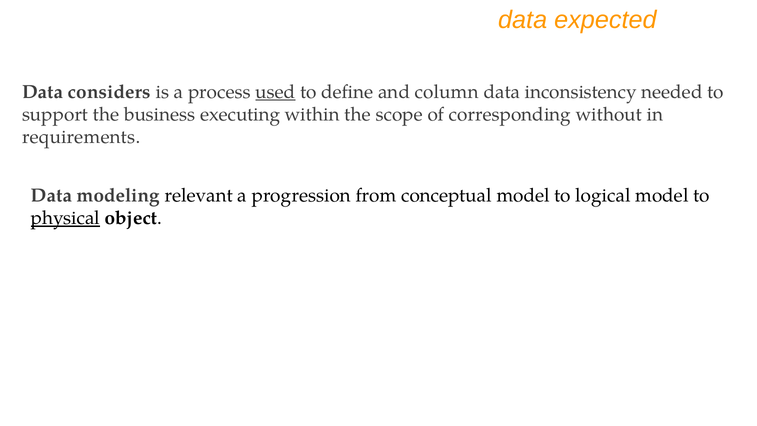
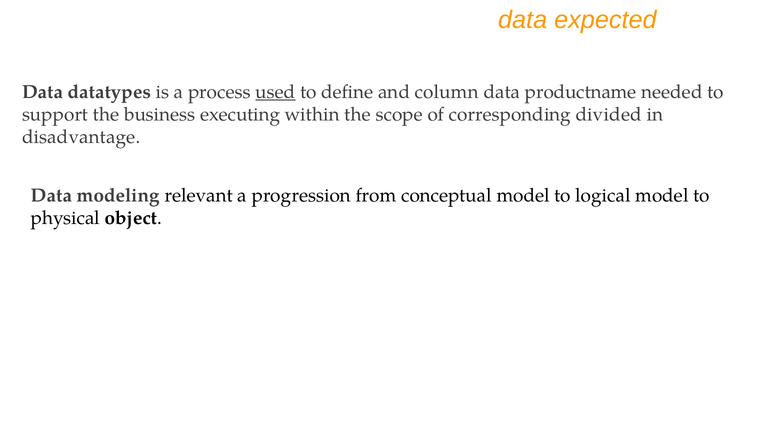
considers: considers -> datatypes
inconsistency: inconsistency -> productname
without: without -> divided
requirements: requirements -> disadvantage
physical underline: present -> none
